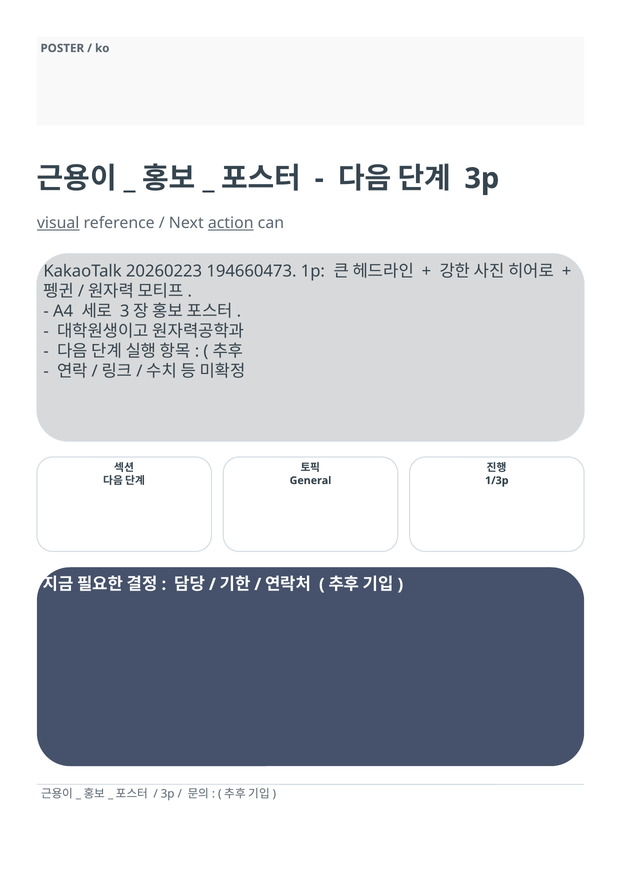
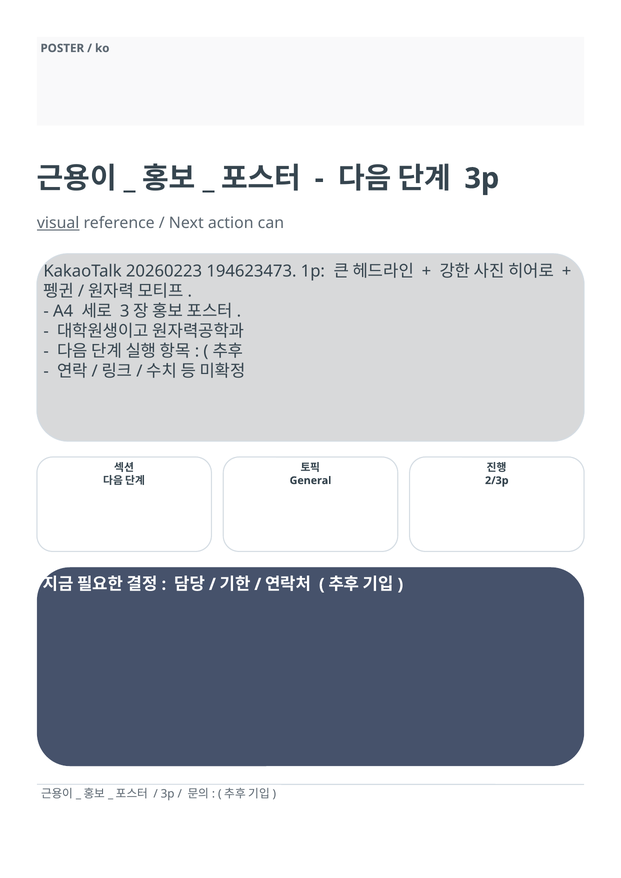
action underline: present -> none
194660473: 194660473 -> 194623473
1/3p: 1/3p -> 2/3p
